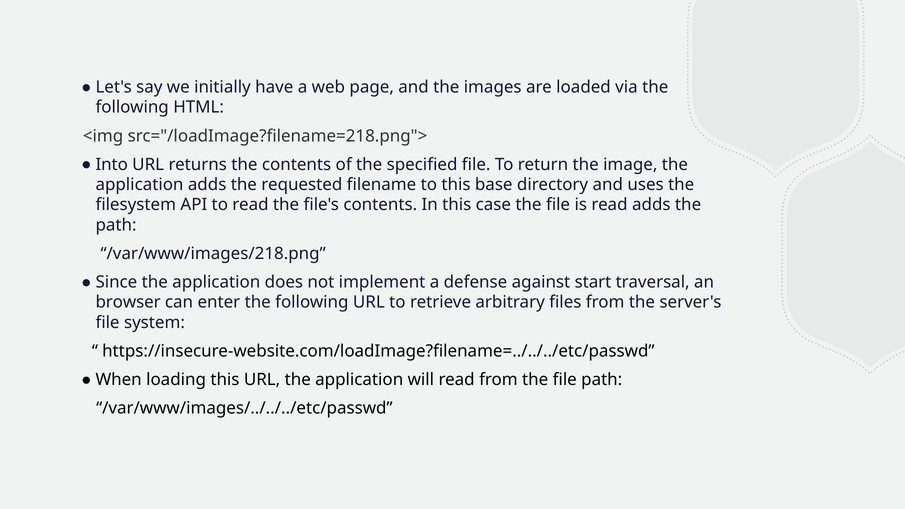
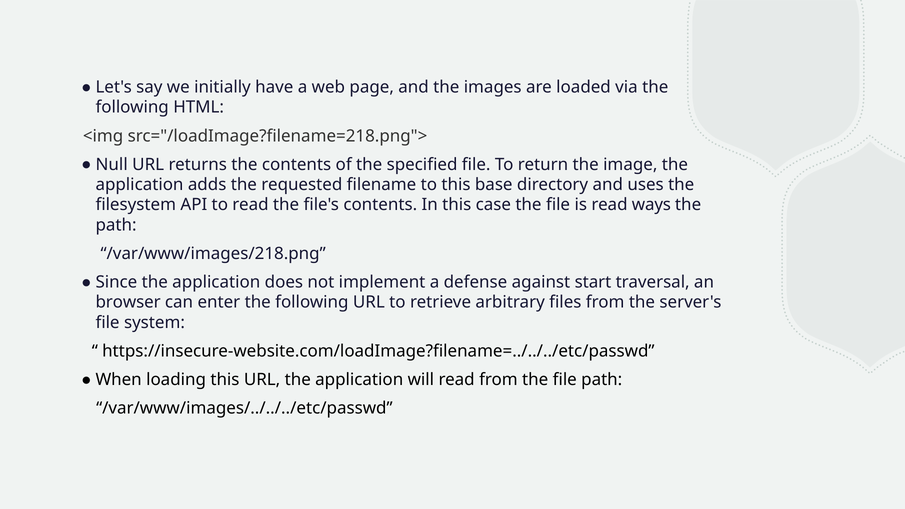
Into: Into -> Null
read adds: adds -> ways
